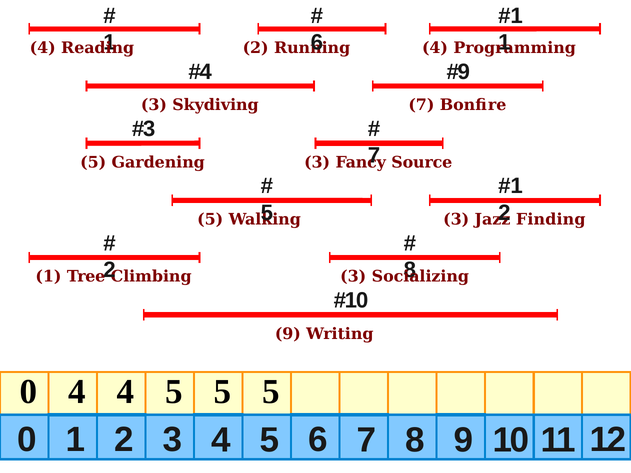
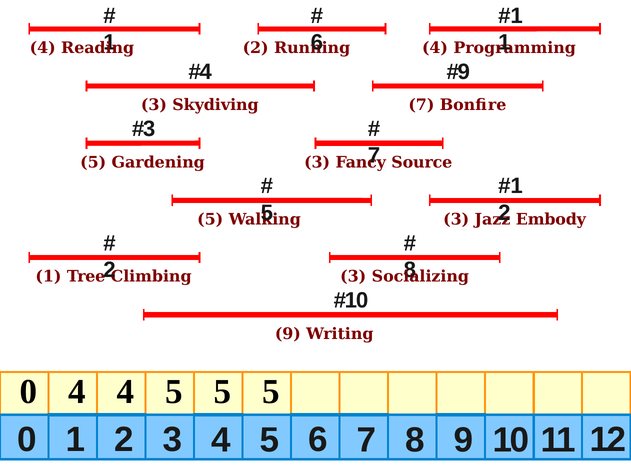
Finding: Finding -> Embody
